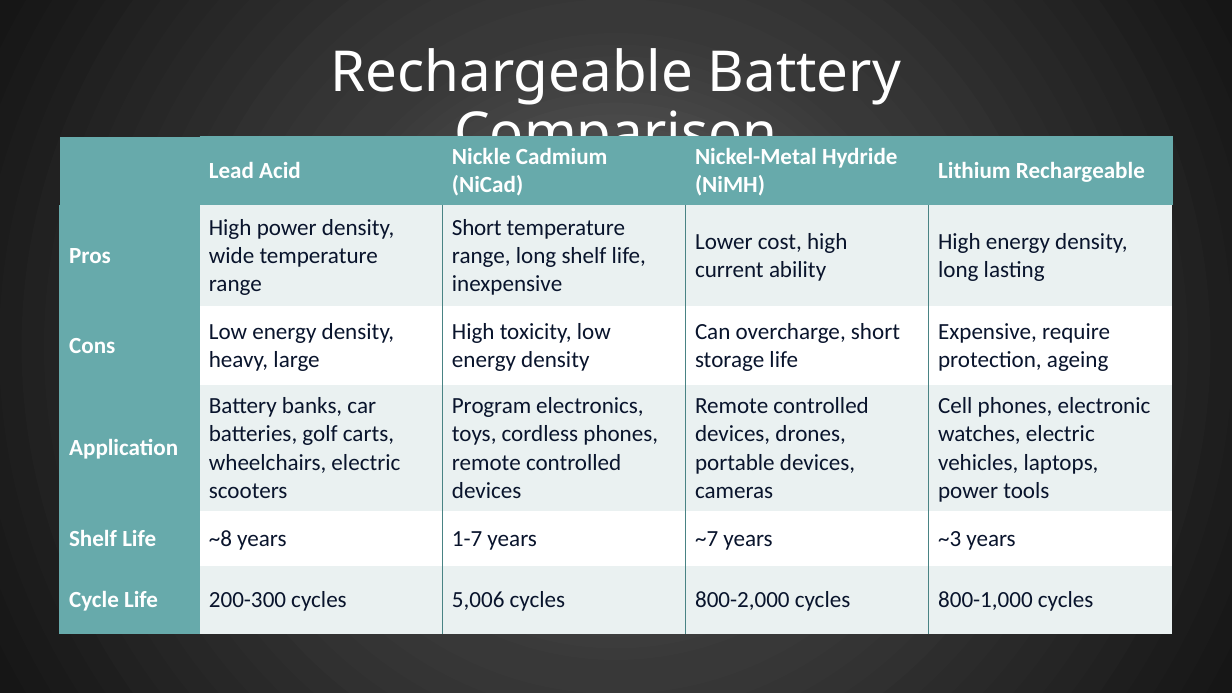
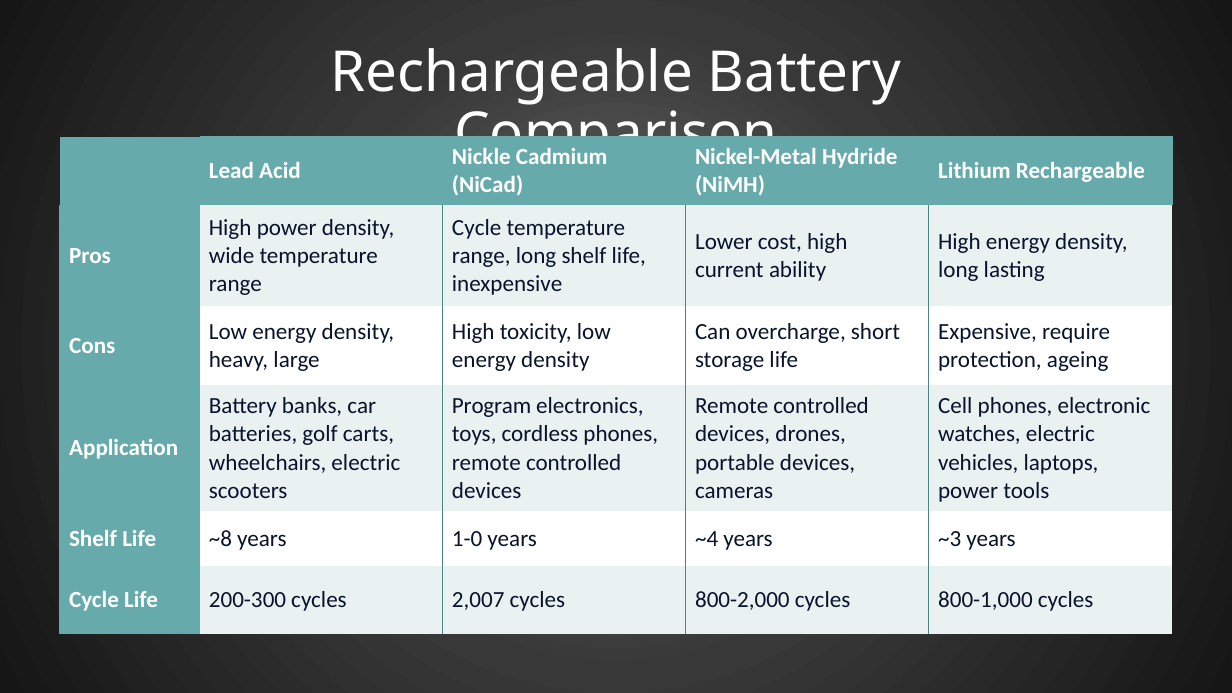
Short at (477, 228): Short -> Cycle
1-7: 1-7 -> 1-0
~7: ~7 -> ~4
5,006: 5,006 -> 2,007
